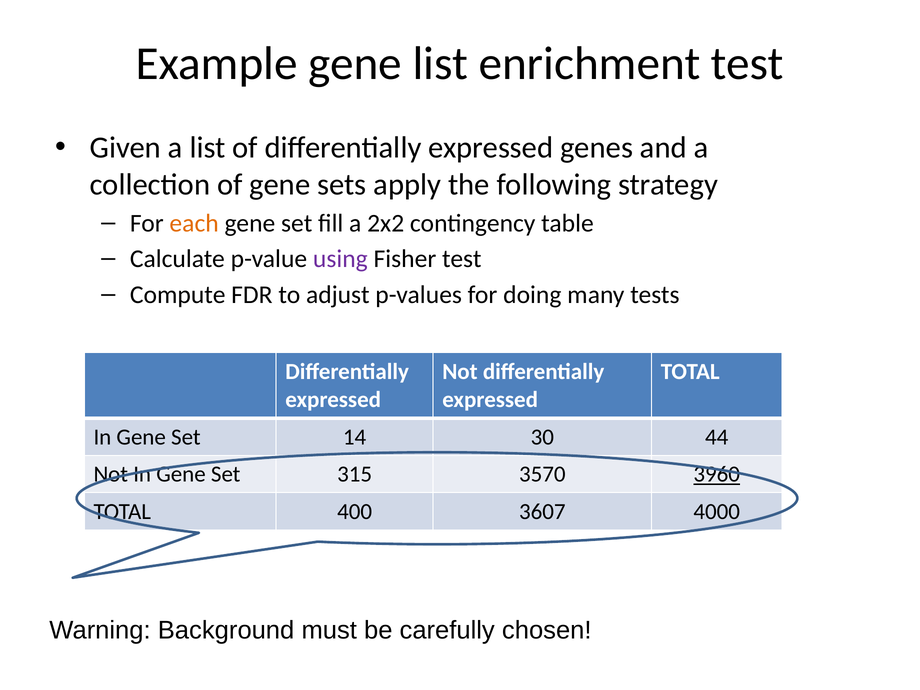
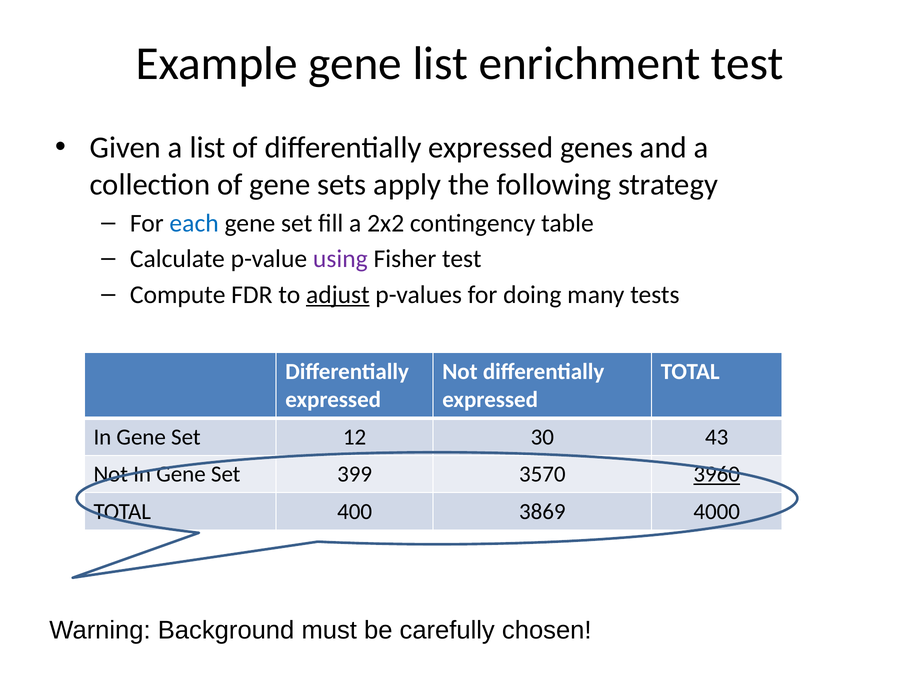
each colour: orange -> blue
adjust underline: none -> present
14: 14 -> 12
44: 44 -> 43
315: 315 -> 399
3607: 3607 -> 3869
